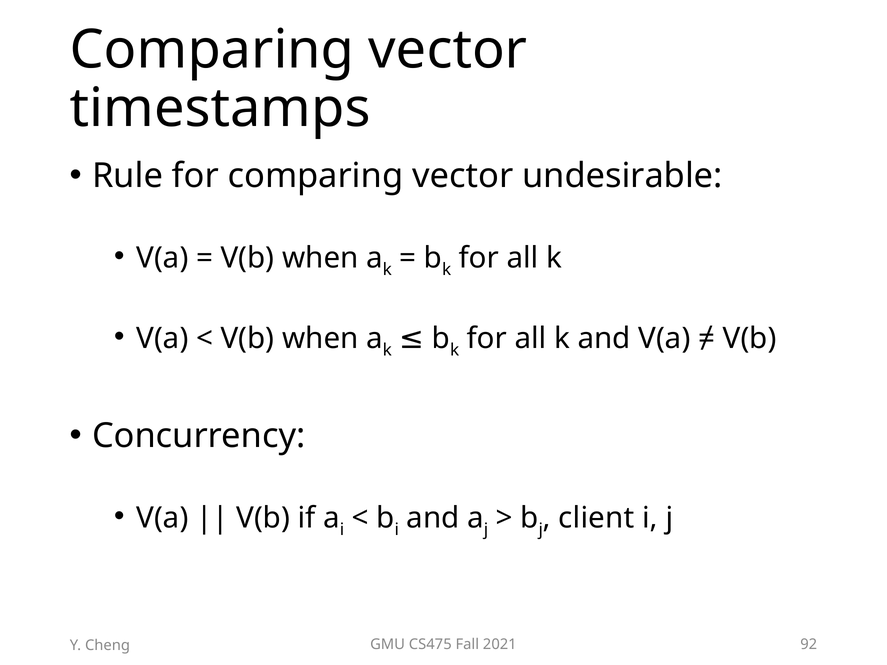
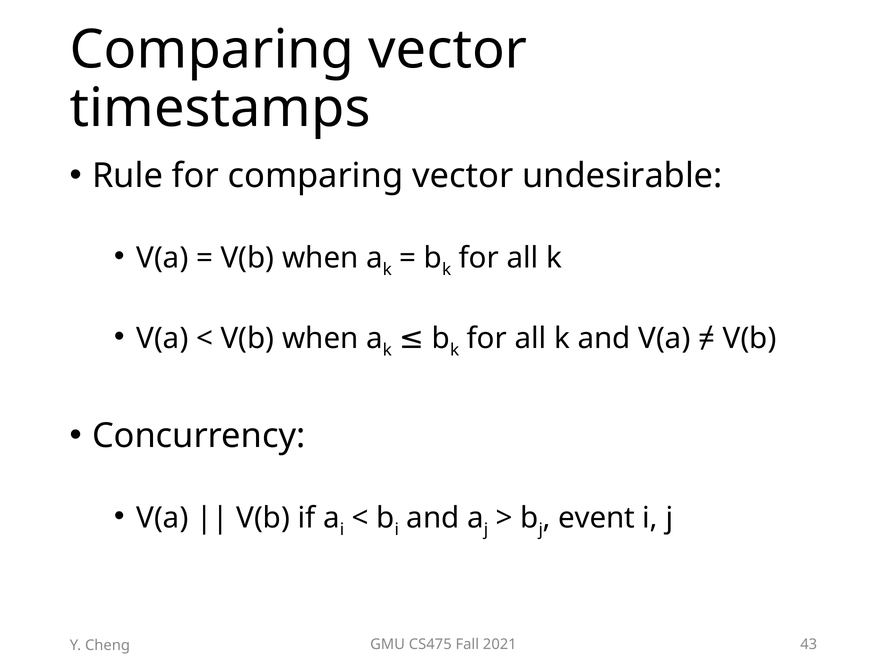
client: client -> event
92: 92 -> 43
